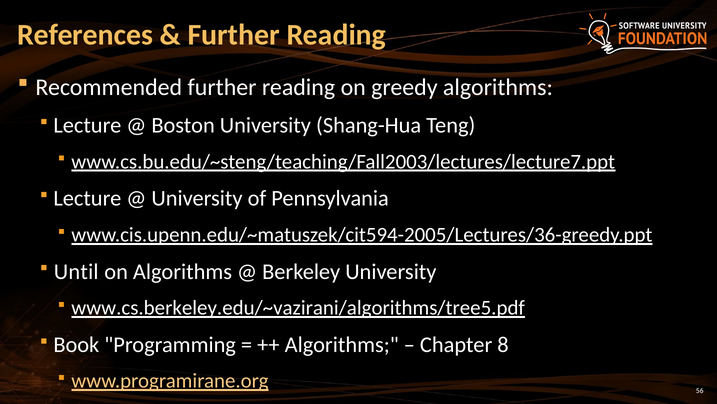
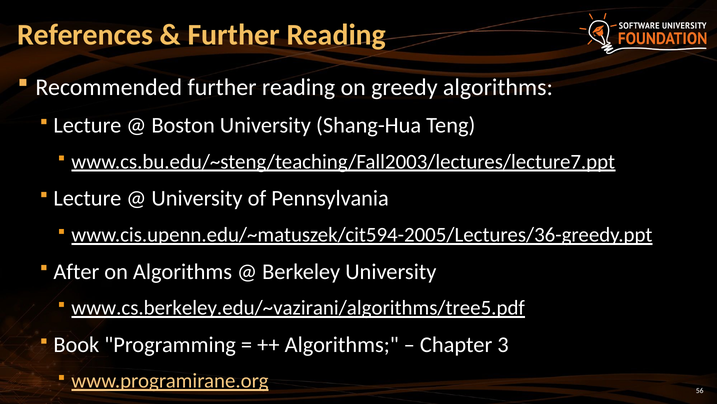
Until: Until -> After
8: 8 -> 3
